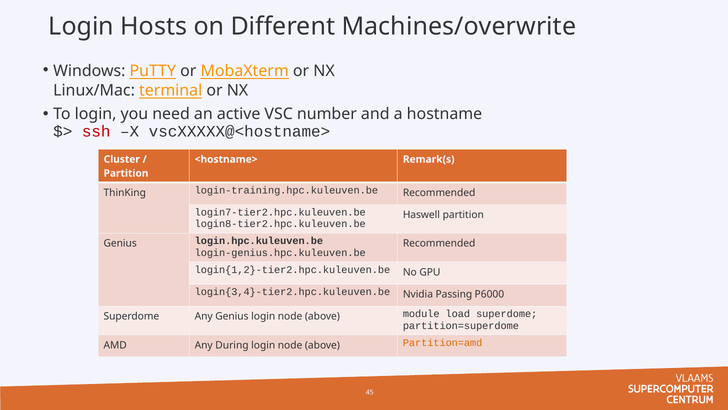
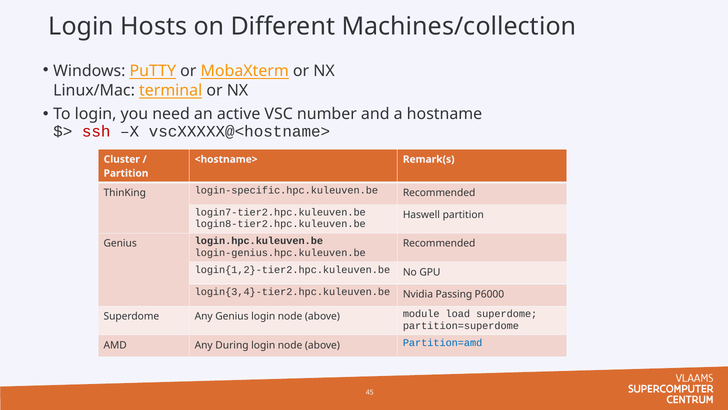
Machines/overwrite: Machines/overwrite -> Machines/collection
login-training.hpc.kuleuven.be: login-training.hpc.kuleuven.be -> login-specific.hpc.kuleuven.be
Partition=amd colour: orange -> blue
